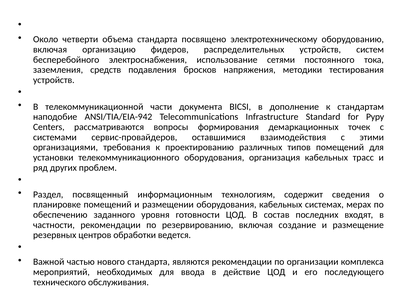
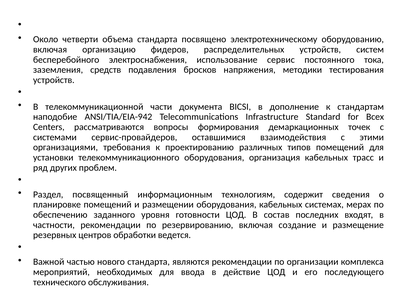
сетями: сетями -> сервис
Pypy: Pypy -> Всех
